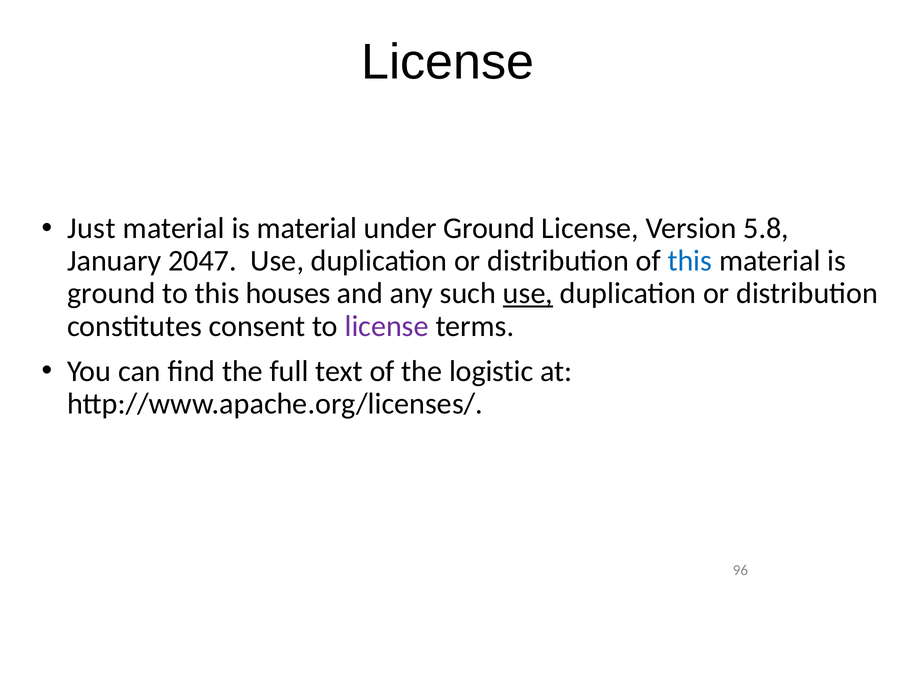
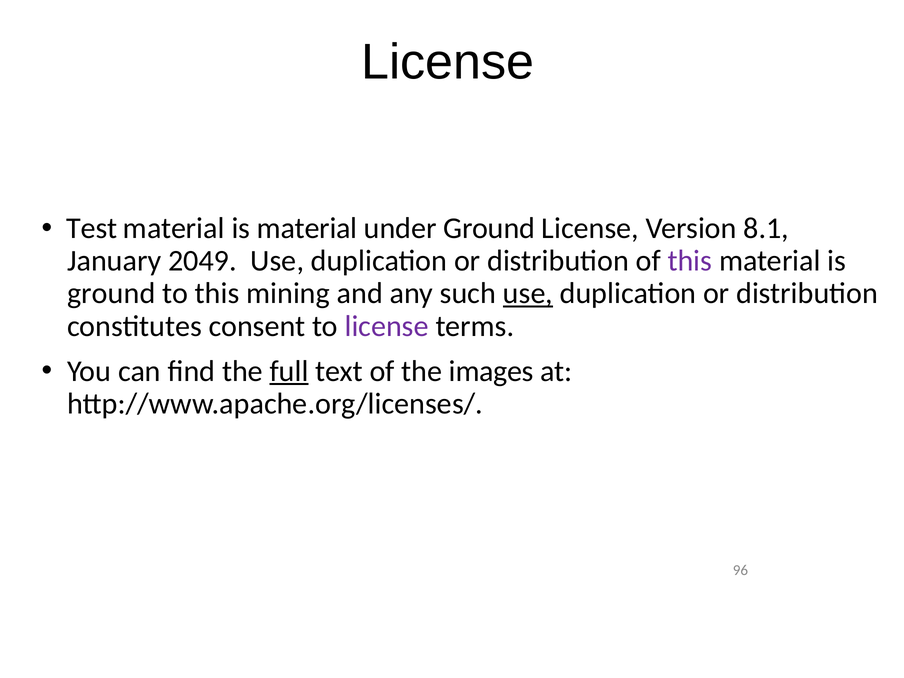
Just: Just -> Test
5.8: 5.8 -> 8.1
2047: 2047 -> 2049
this at (690, 261) colour: blue -> purple
houses: houses -> mining
full underline: none -> present
logistic: logistic -> images
